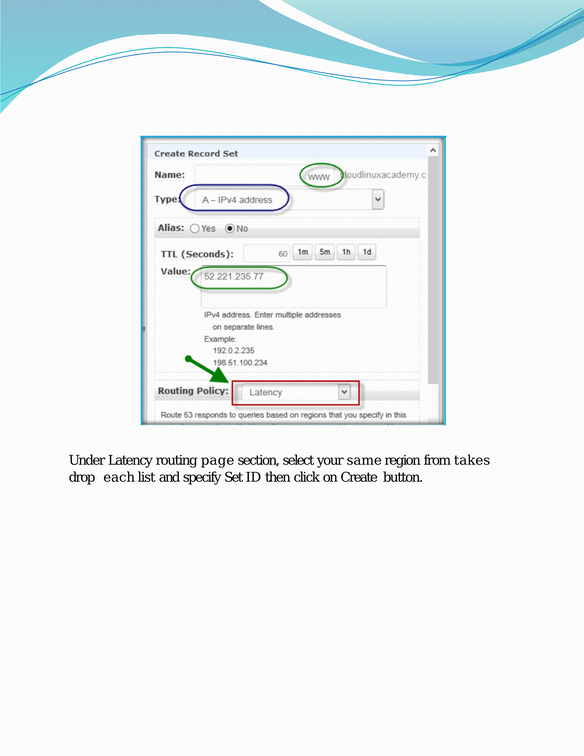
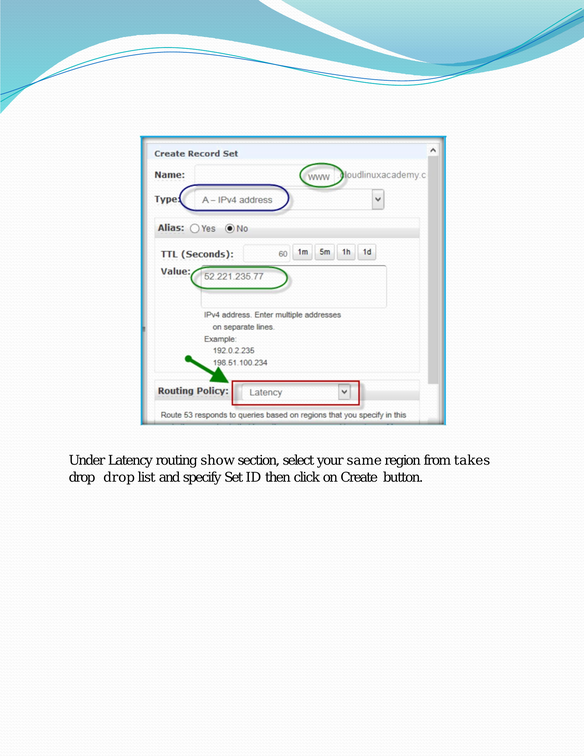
page: page -> show
drop each: each -> drop
